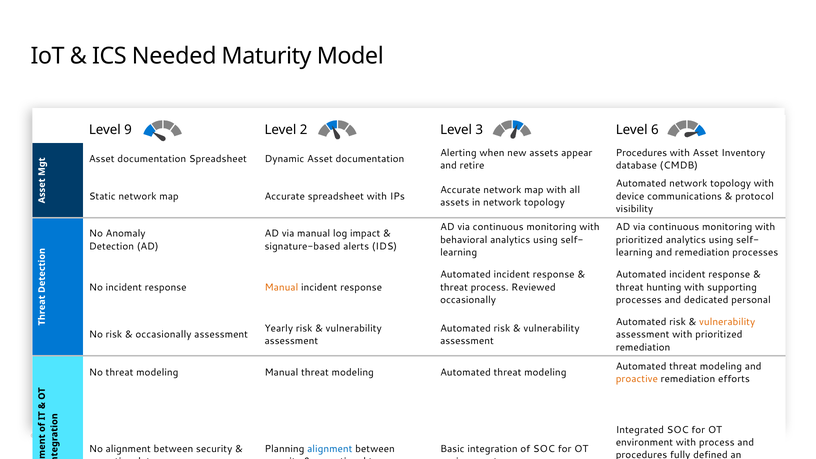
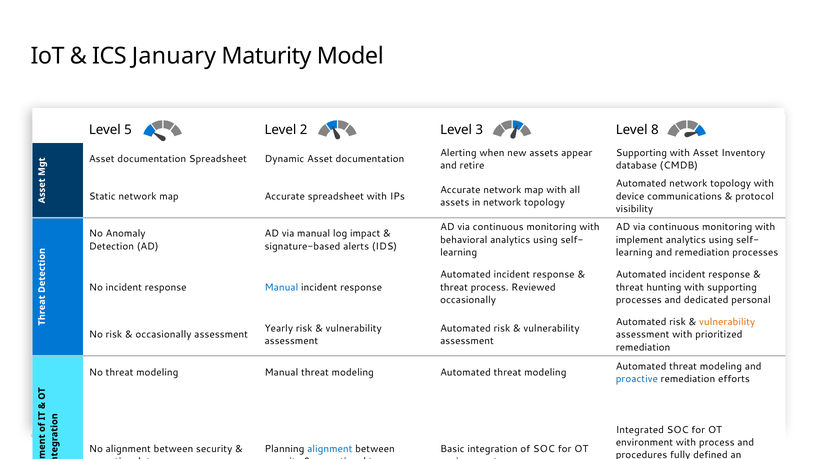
Needed: Needed -> January
9: 9 -> 5
6: 6 -> 8
Procedures at (641, 153): Procedures -> Supporting
prioritized at (639, 240): prioritized -> implement
Manual at (281, 287) colour: orange -> blue
proactive colour: orange -> blue
